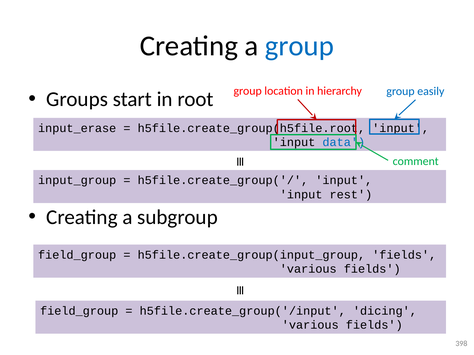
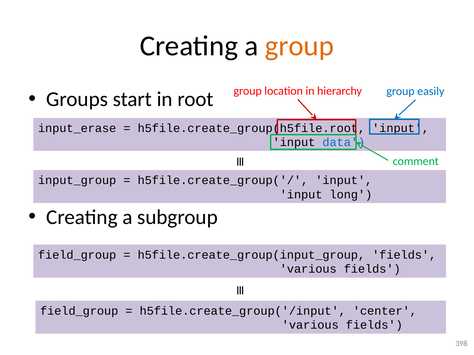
group at (299, 46) colour: blue -> orange
rest: rest -> long
dicing: dicing -> center
